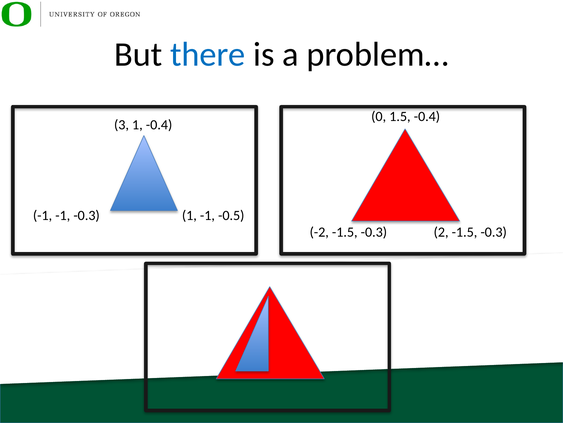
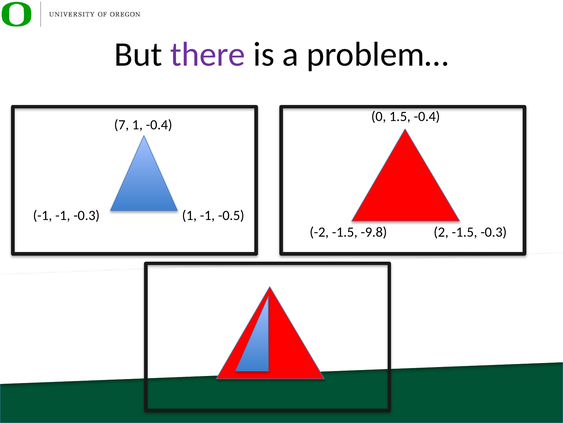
there colour: blue -> purple
3: 3 -> 7
-2 -1.5 -0.3: -0.3 -> -9.8
